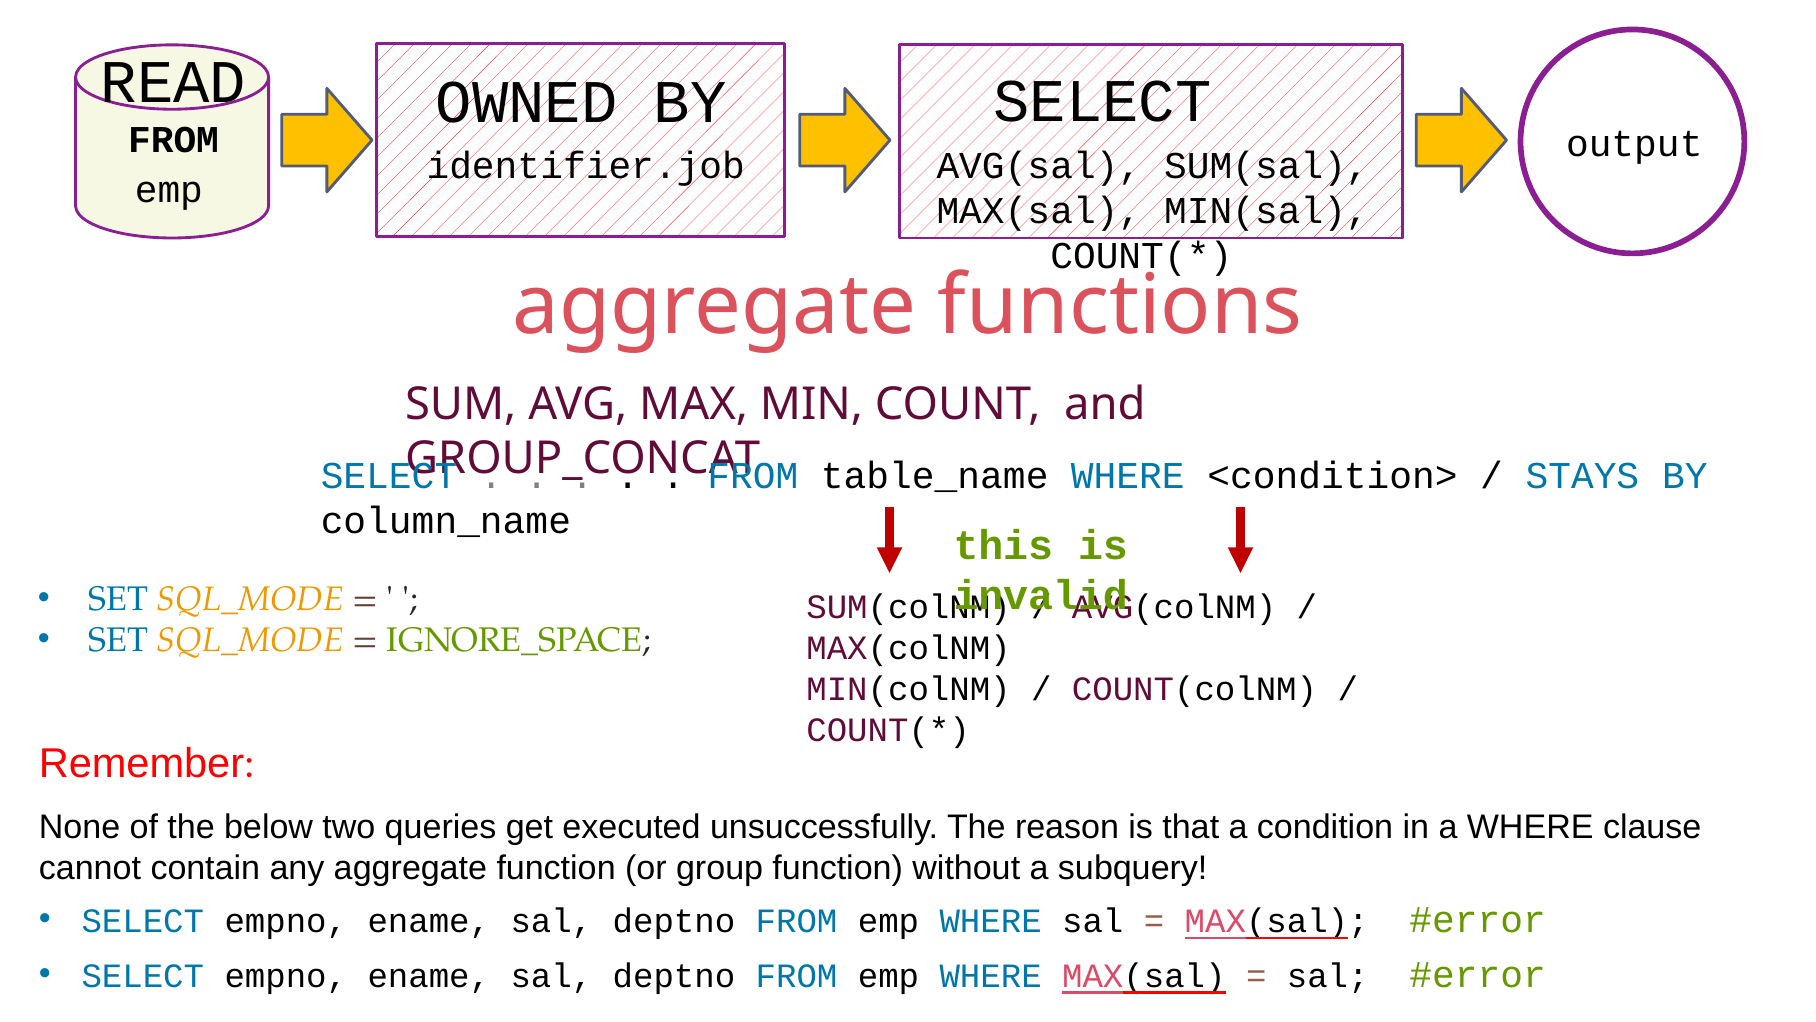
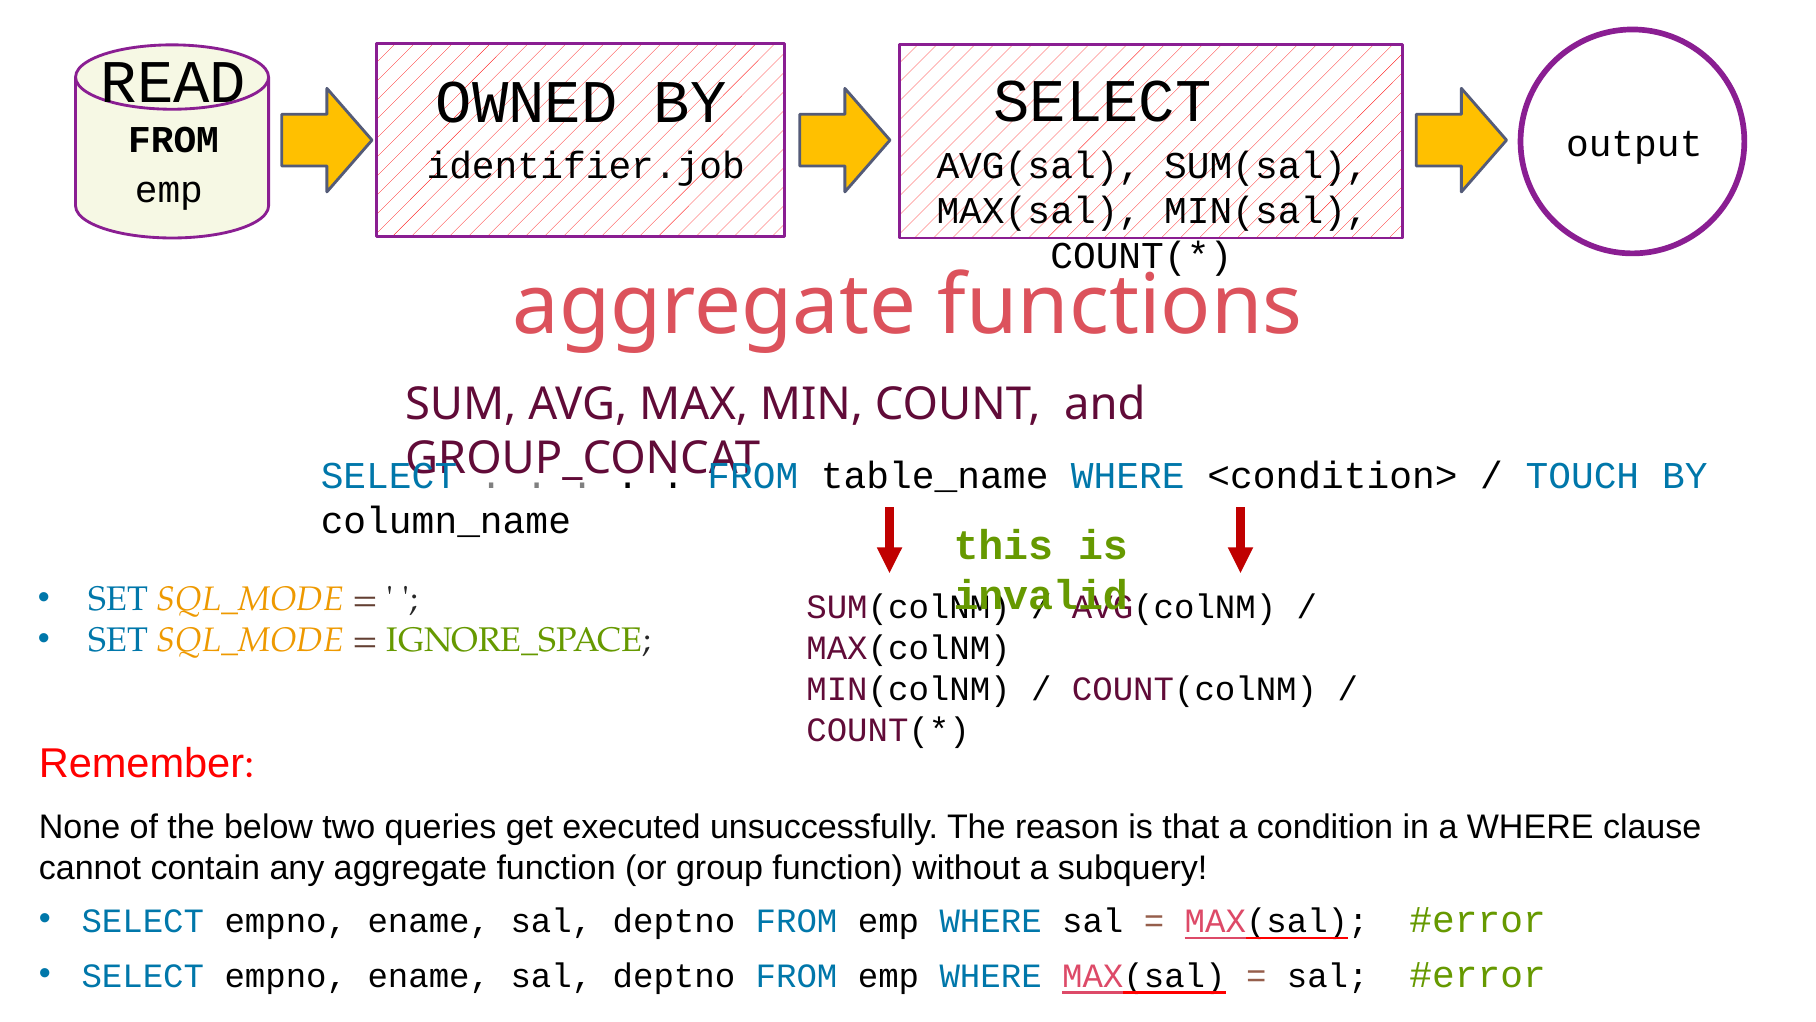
STAYS: STAYS -> TOUCH
